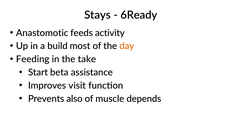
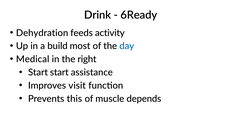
Stays: Stays -> Drink
Anastomotic: Anastomotic -> Dehydration
day colour: orange -> blue
Feeding: Feeding -> Medical
take: take -> right
Start beta: beta -> start
also: also -> this
